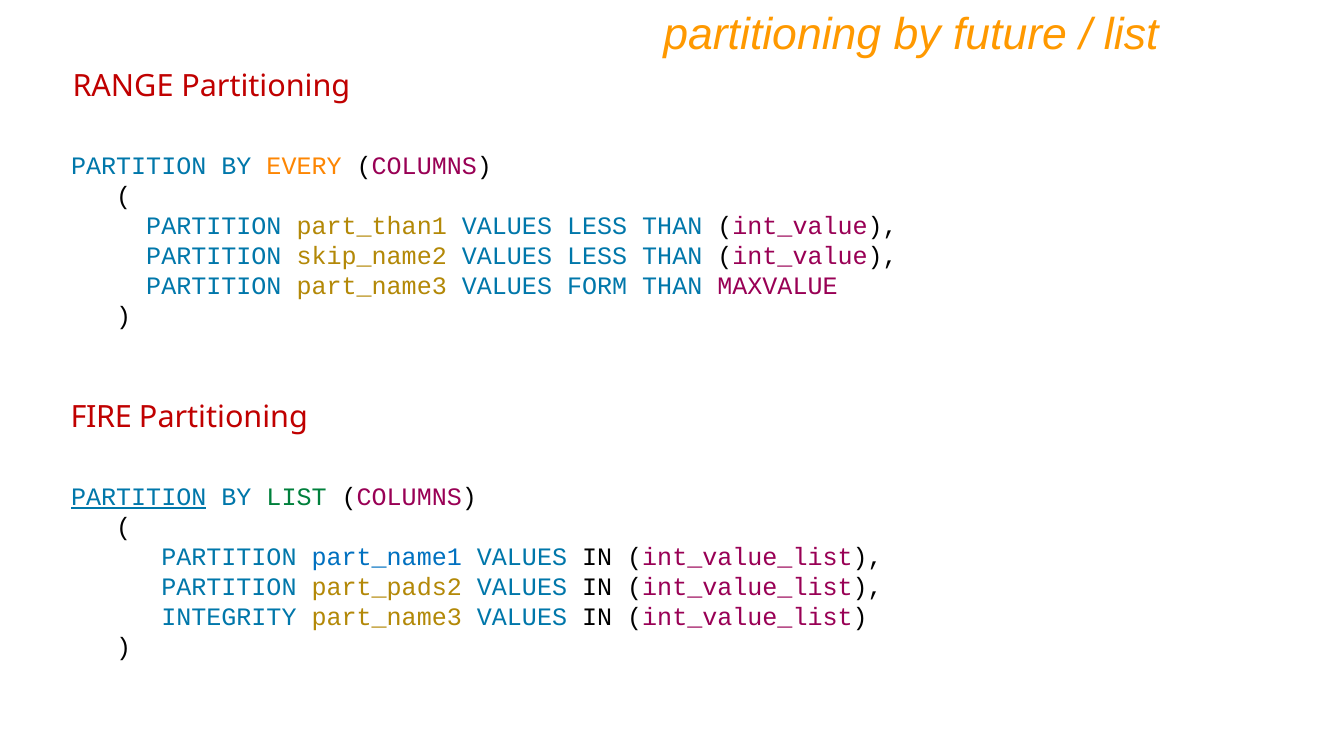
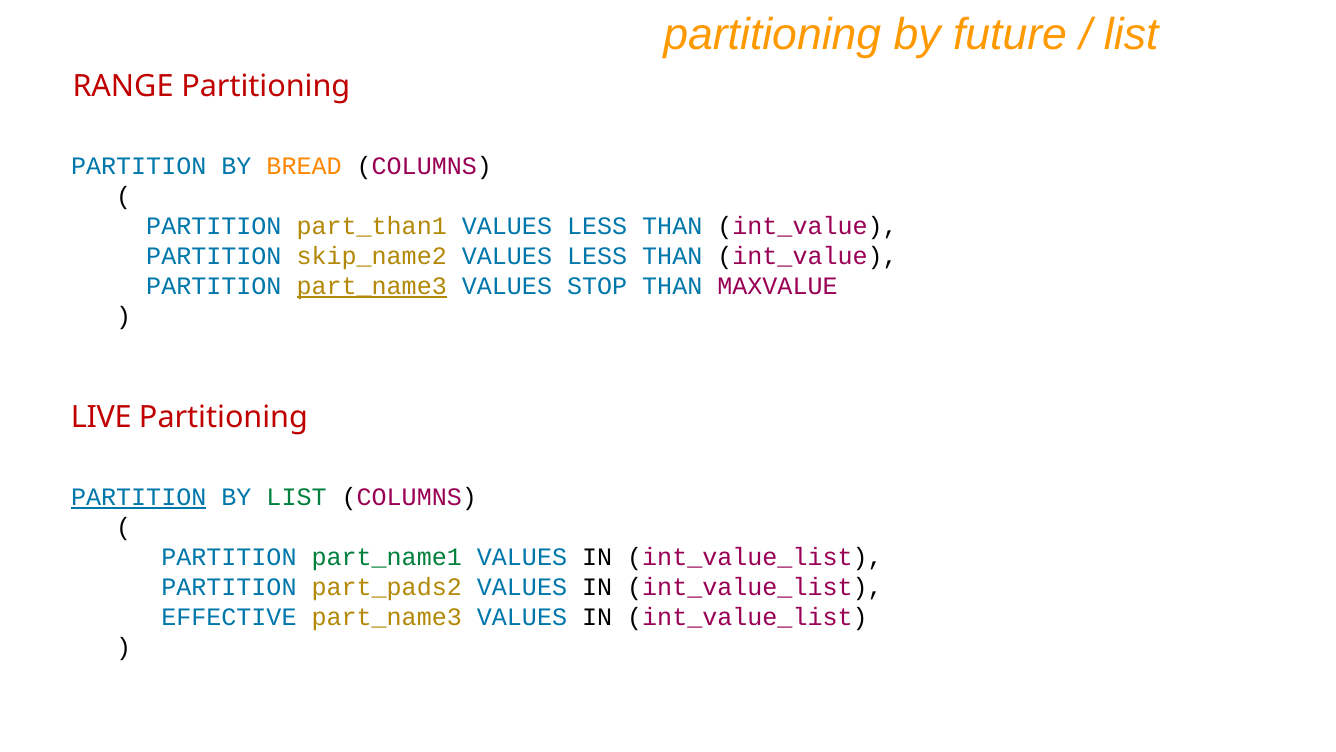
EVERY: EVERY -> BREAD
part_name3 at (372, 286) underline: none -> present
FORM: FORM -> STOP
FIRE: FIRE -> LIVE
part_name1 colour: blue -> green
INTEGRITY: INTEGRITY -> EFFECTIVE
